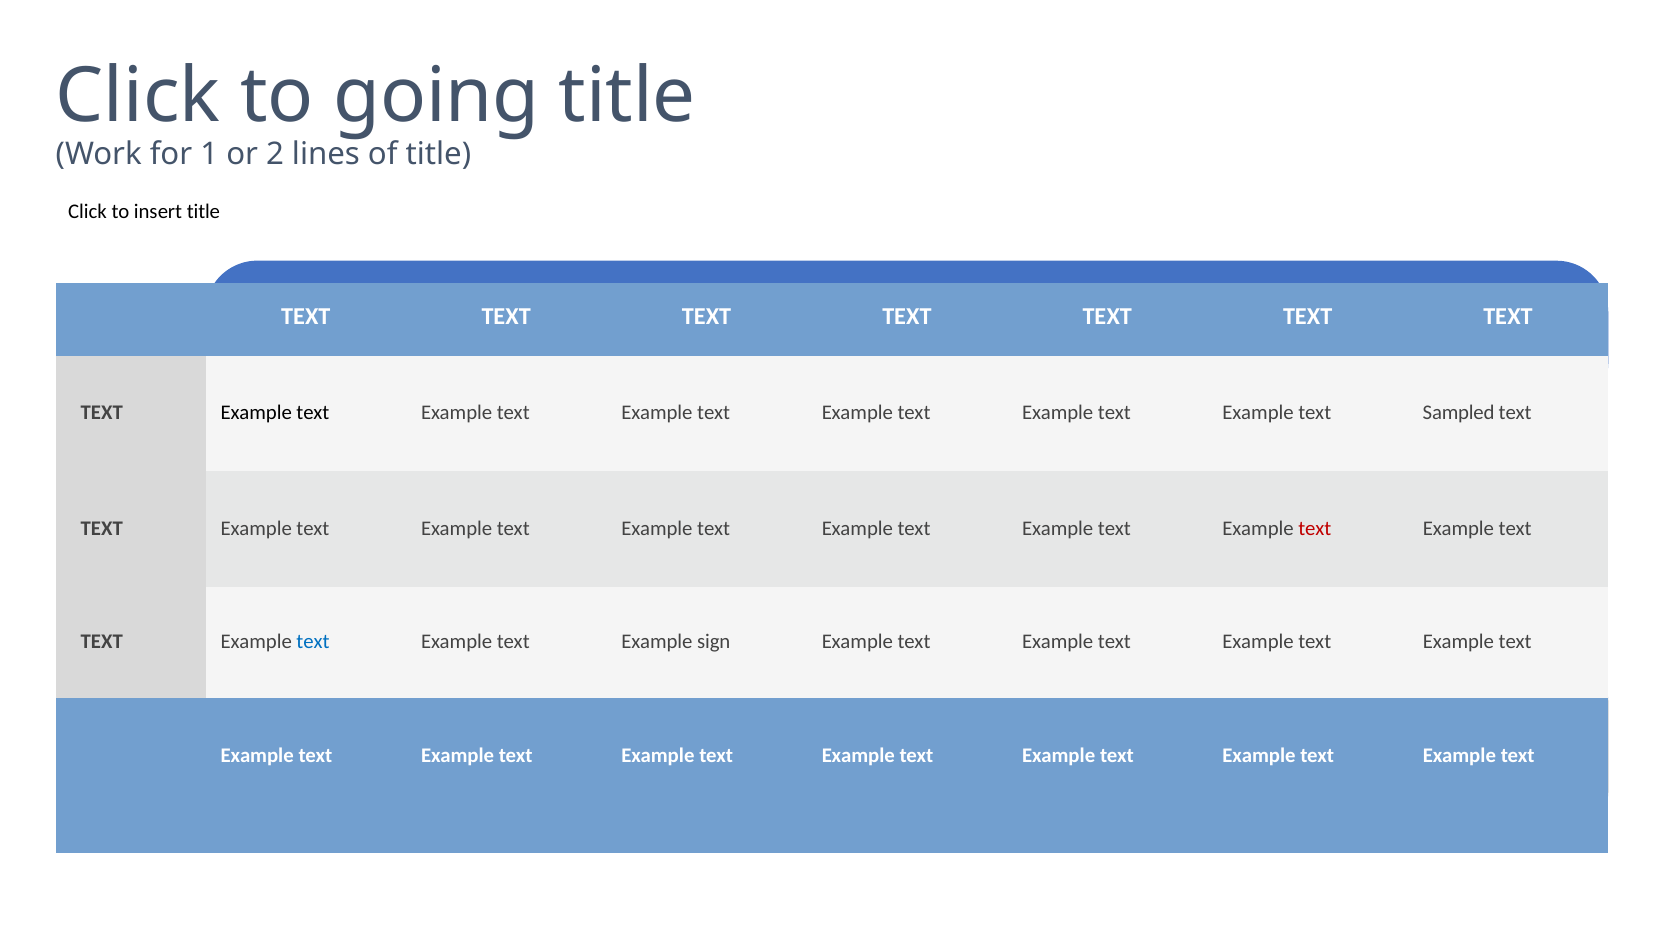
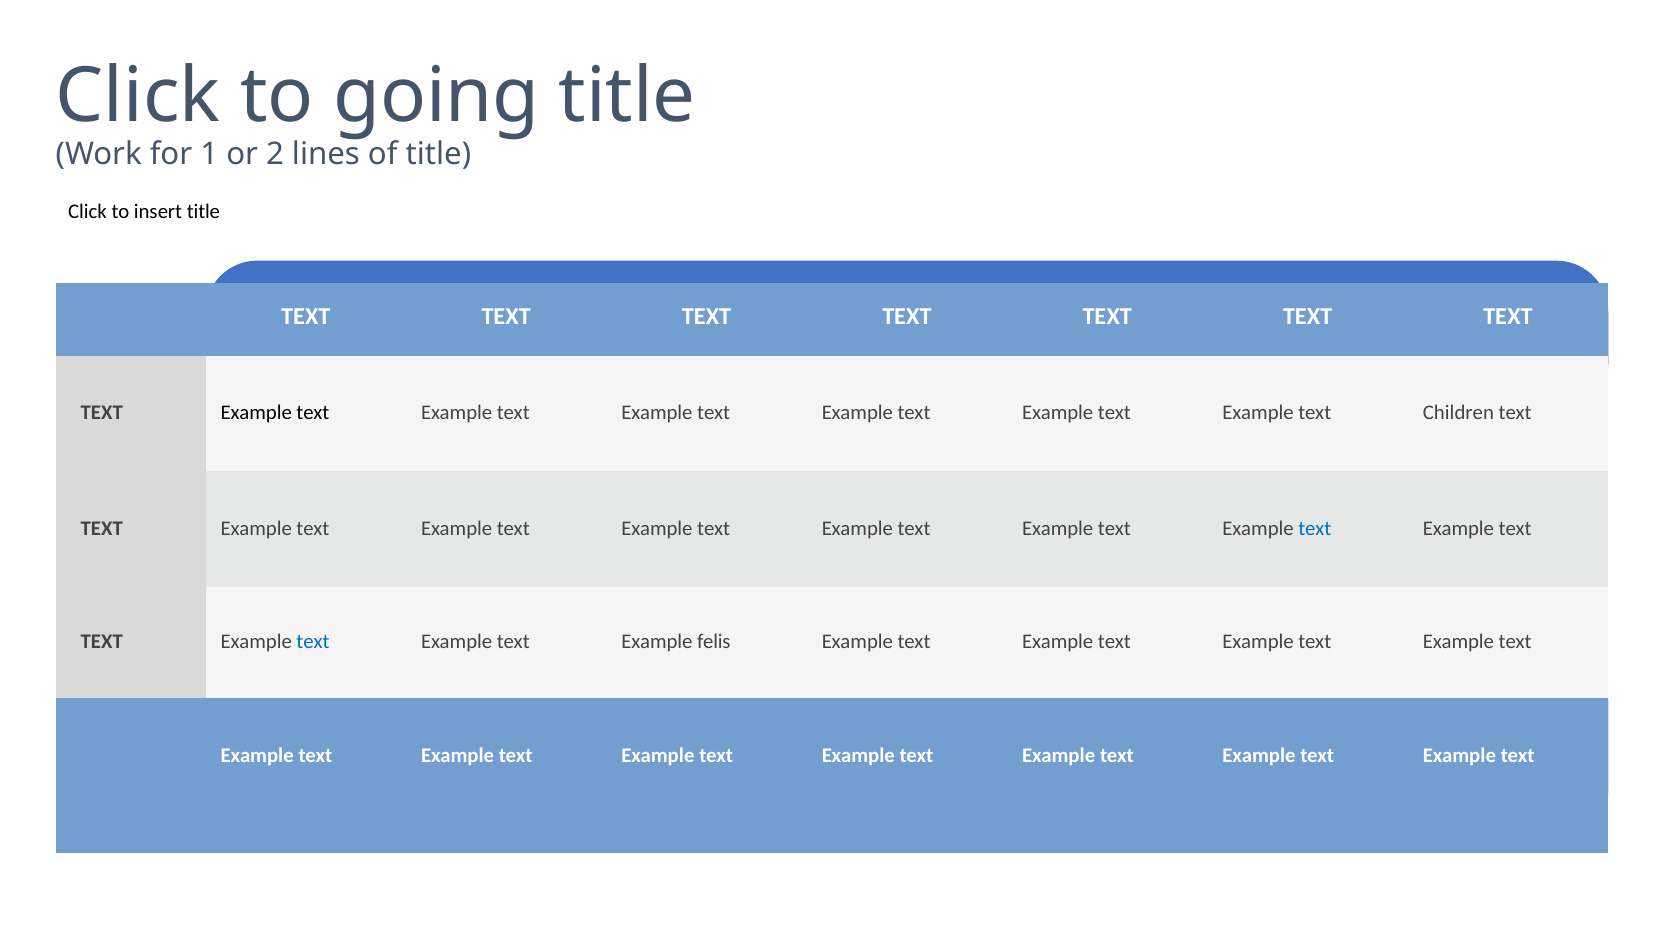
Sampled: Sampled -> Children
text at (1315, 529) colour: red -> blue
sign: sign -> felis
